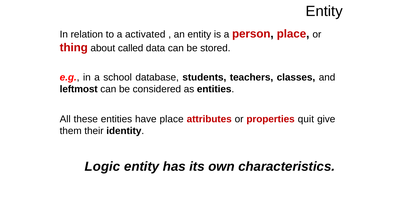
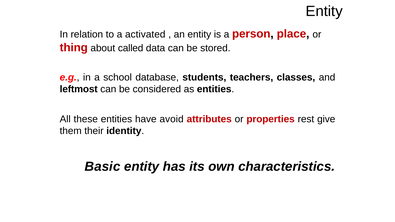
have place: place -> avoid
quit: quit -> rest
Logic: Logic -> Basic
